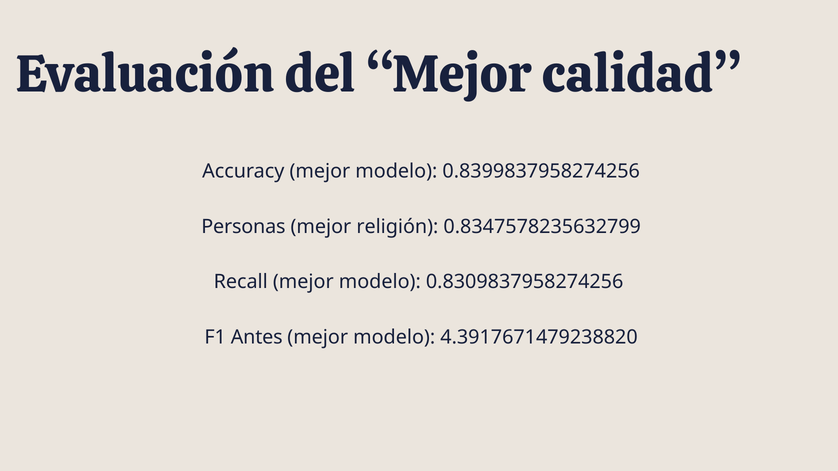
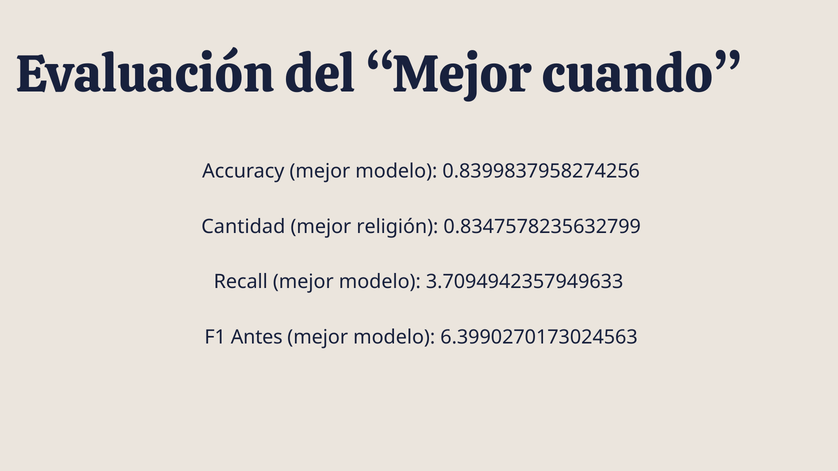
calidad: calidad -> cuando
Personas: Personas -> Cantidad
0.8309837958274256: 0.8309837958274256 -> 3.7094942357949633
4.3917671479238820: 4.3917671479238820 -> 6.3990270173024563
